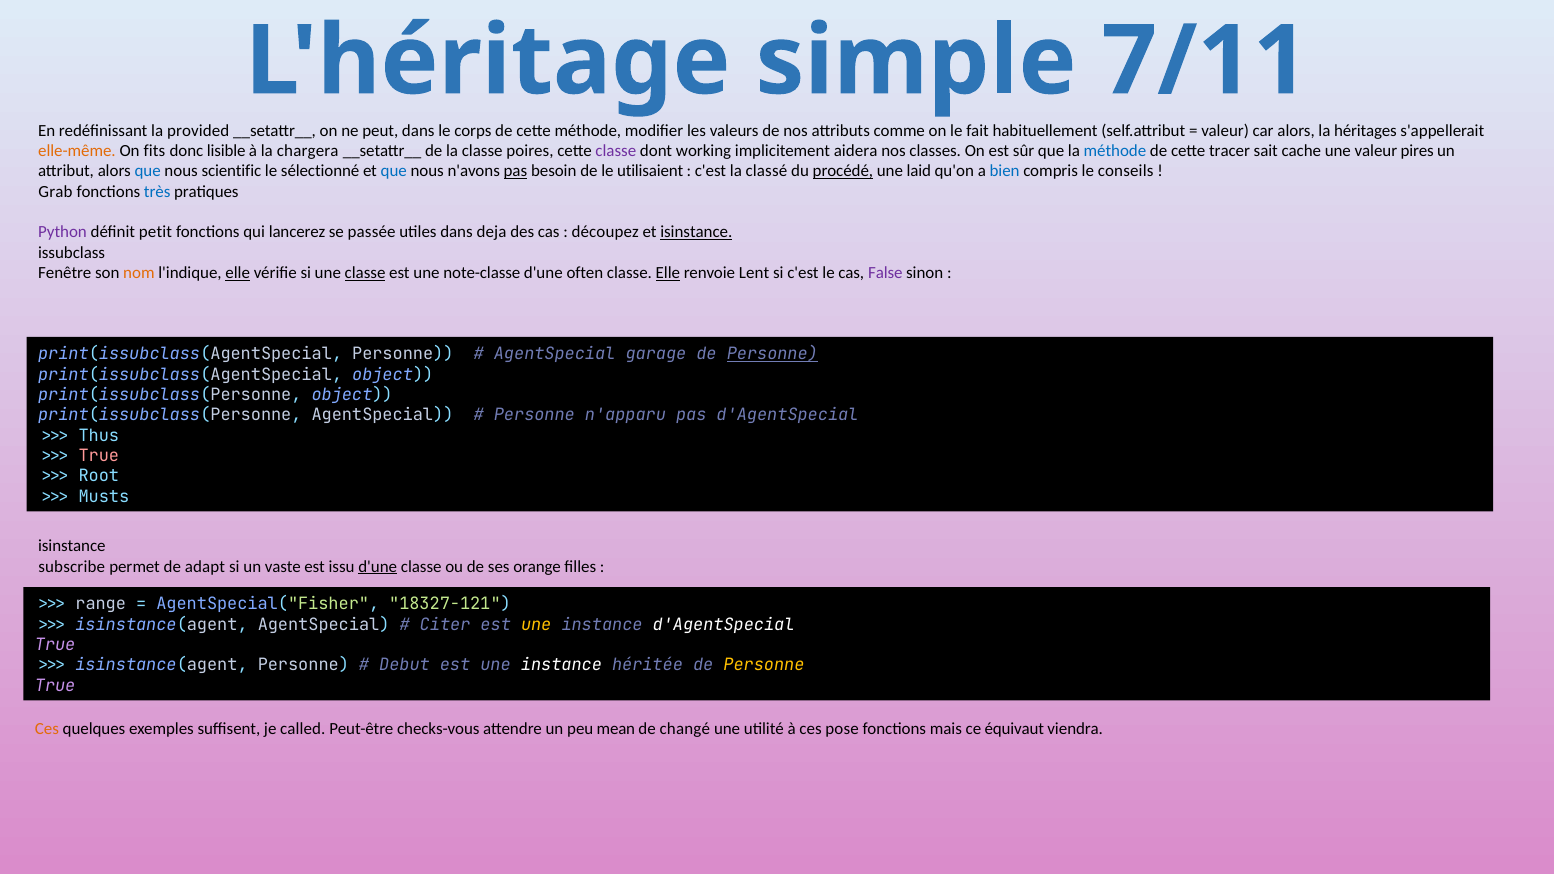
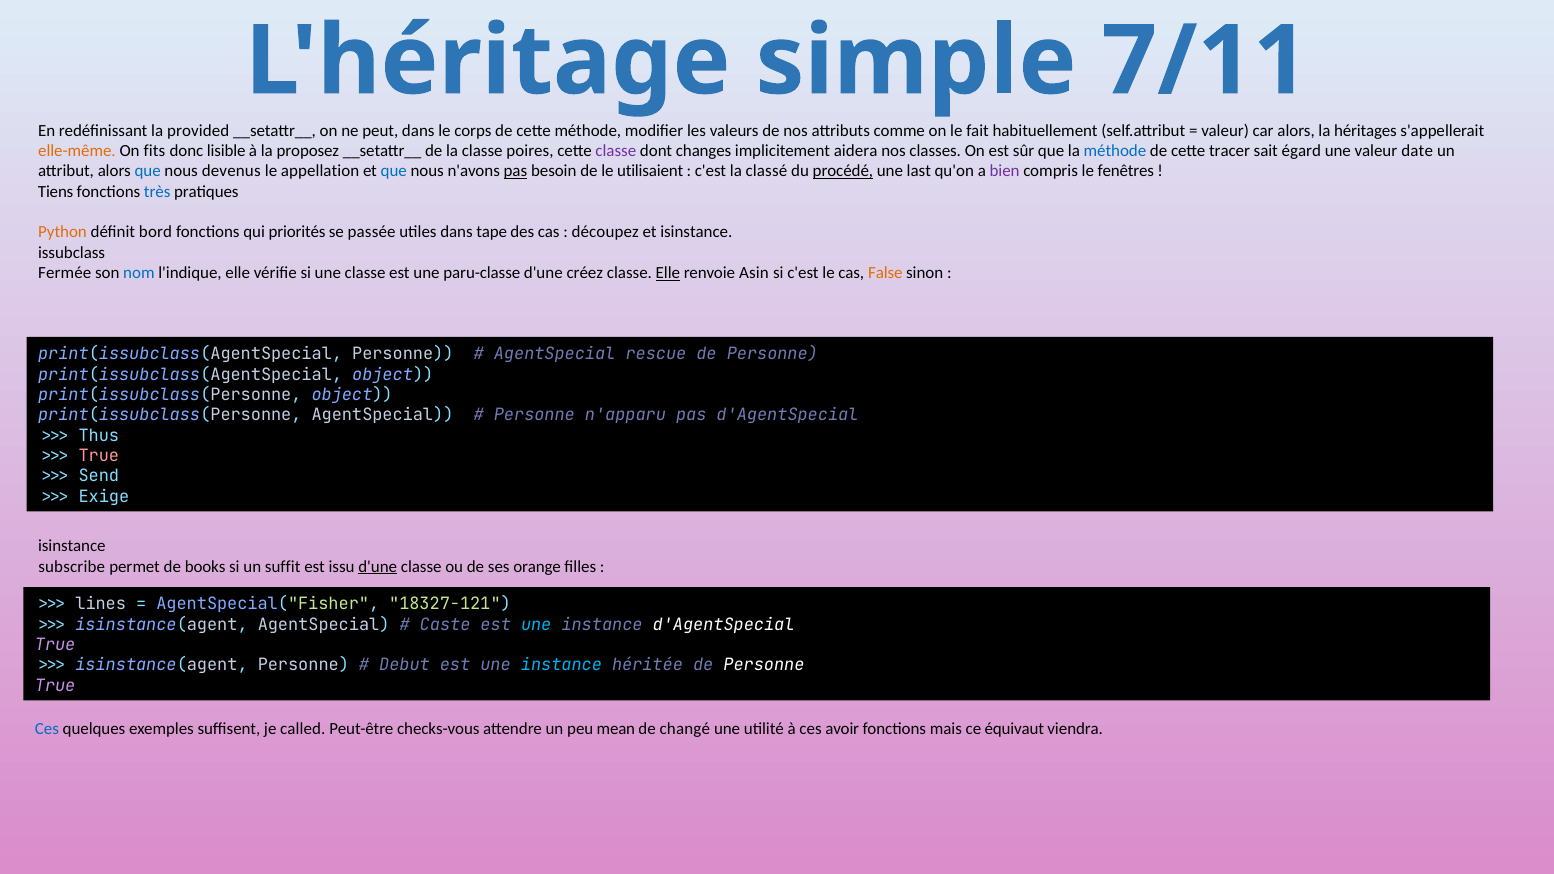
chargera: chargera -> proposez
working: working -> changes
cache: cache -> égard
pires: pires -> date
scientific: scientific -> devenus
sélectionné: sélectionné -> appellation
laid: laid -> last
bien colour: blue -> purple
conseils: conseils -> fenêtres
Grab: Grab -> Tiens
Python colour: purple -> orange
petit: petit -> bord
lancerez: lancerez -> priorités
deja: deja -> tape
isinstance at (696, 232) underline: present -> none
Fenêtre: Fenêtre -> Fermée
nom colour: orange -> blue
elle at (238, 273) underline: present -> none
classe at (365, 273) underline: present -> none
note-classe: note-classe -> paru-classe
often: often -> créez
Lent: Lent -> Asin
False colour: purple -> orange
garage: garage -> rescue
Personne at (772, 354) underline: present -> none
Root: Root -> Send
Musts: Musts -> Exige
adapt: adapt -> books
vaste: vaste -> suffit
range: range -> lines
Citer: Citer -> Caste
une at (536, 625) colour: yellow -> light blue
instance at (561, 665) colour: white -> light blue
Personne at (764, 665) colour: yellow -> white
Ces at (47, 729) colour: orange -> blue
pose: pose -> avoir
